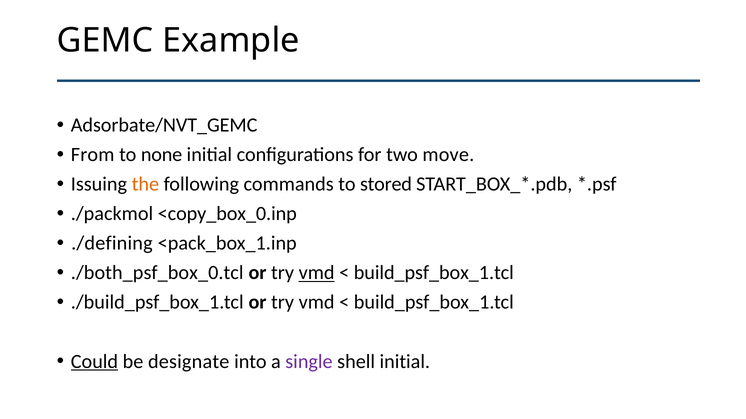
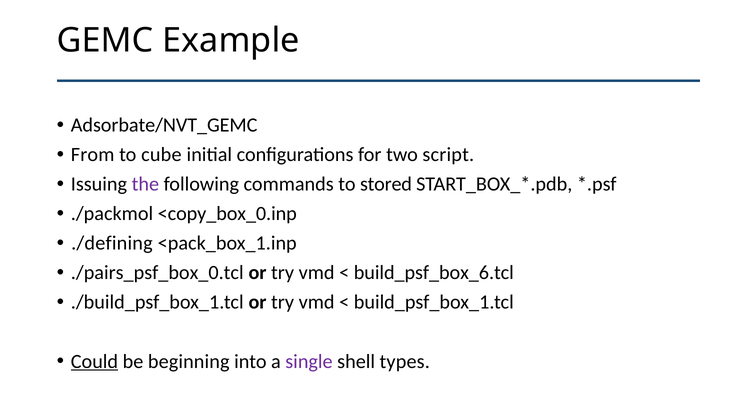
none: none -> cube
move: move -> script
the colour: orange -> purple
./both_psf_box_0.tcl: ./both_psf_box_0.tcl -> ./pairs_psf_box_0.tcl
vmd at (317, 273) underline: present -> none
build_psf_box_1.tcl at (434, 273): build_psf_box_1.tcl -> build_psf_box_6.tcl
designate: designate -> beginning
shell initial: initial -> types
